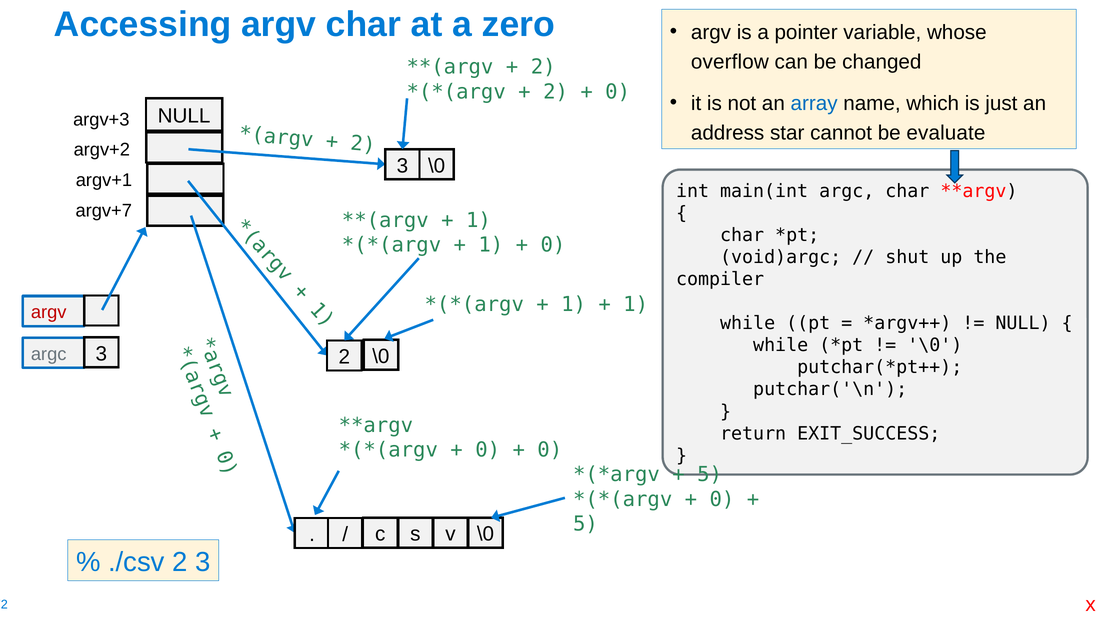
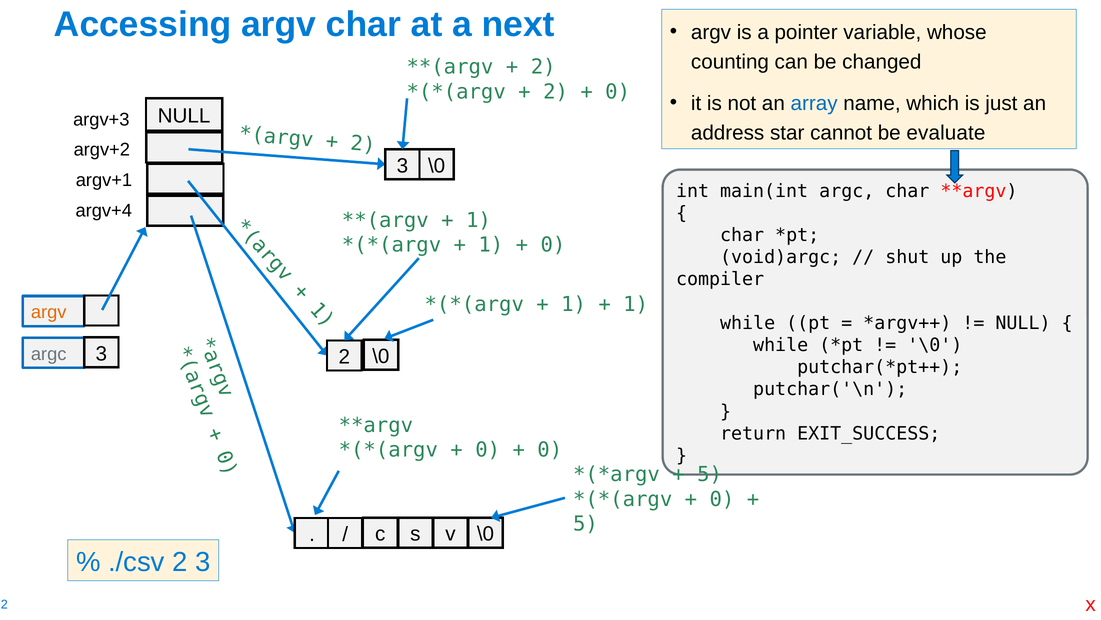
zero: zero -> next
overflow: overflow -> counting
argv+7: argv+7 -> argv+4
argv at (49, 312) colour: red -> orange
